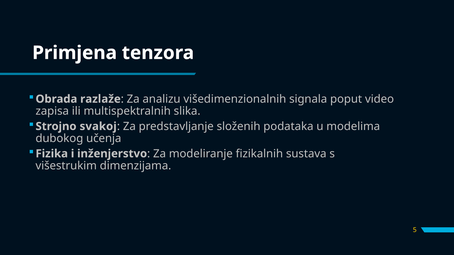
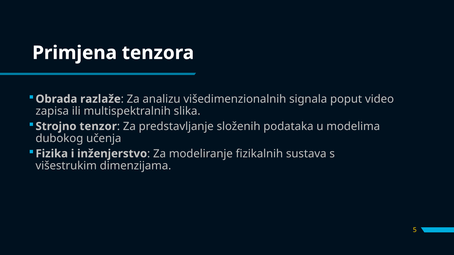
svakoj: svakoj -> tenzor
